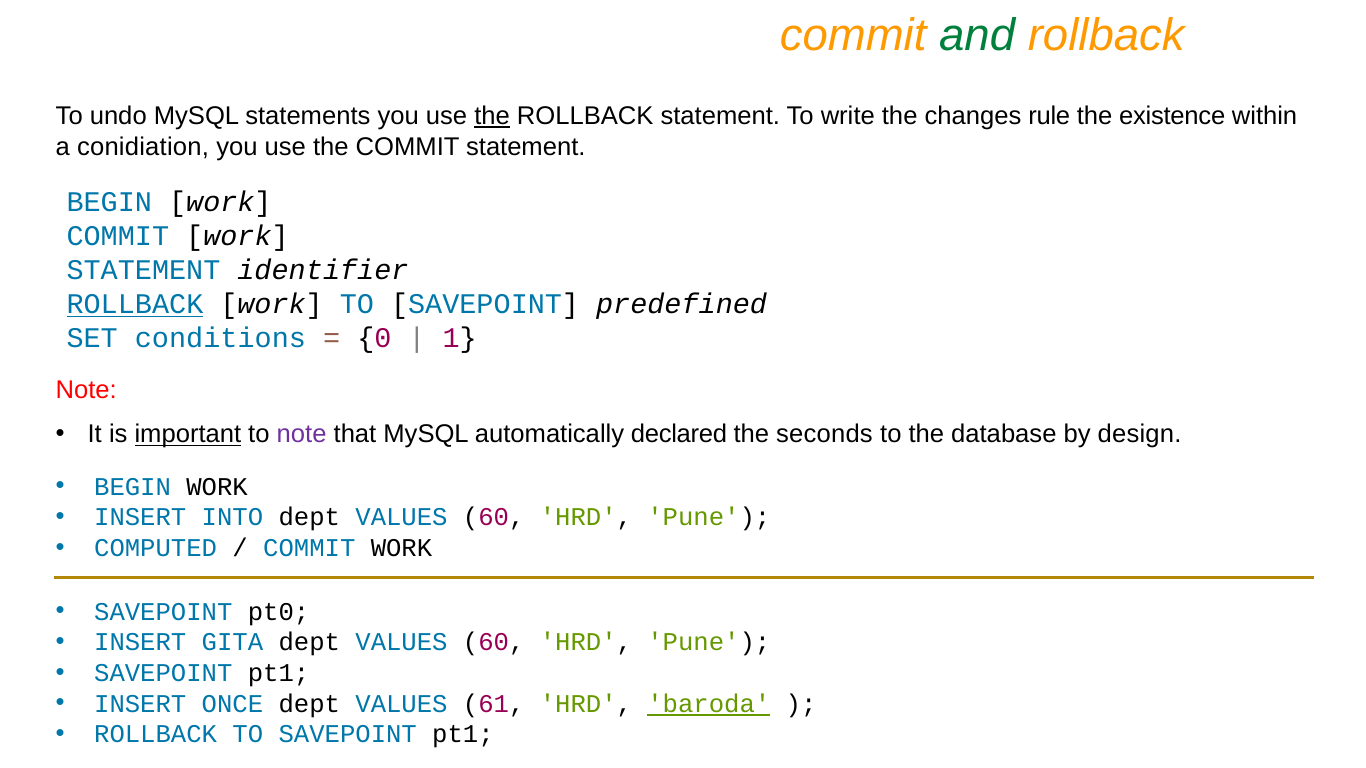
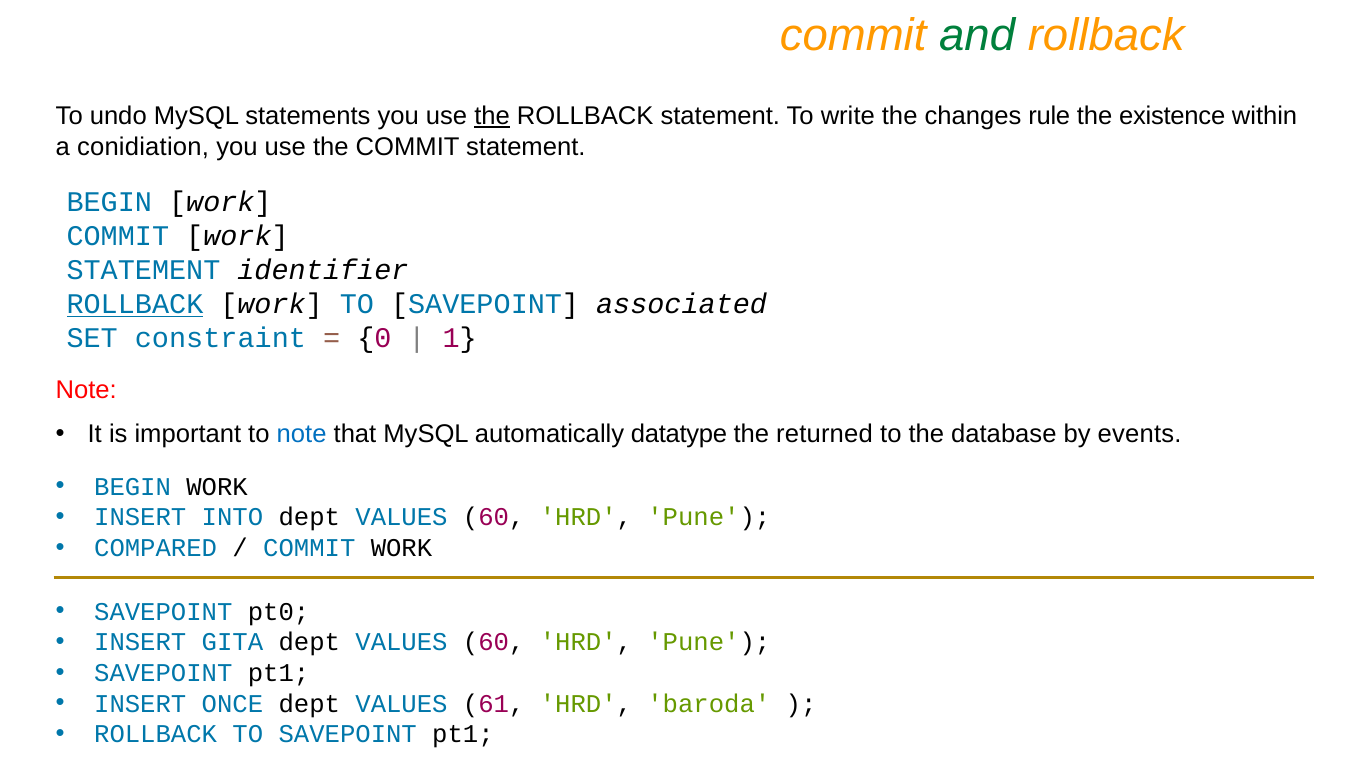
predefined: predefined -> associated
conditions: conditions -> constraint
important underline: present -> none
note at (302, 435) colour: purple -> blue
declared: declared -> datatype
seconds: seconds -> returned
design: design -> events
COMPUTED: COMPUTED -> COMPARED
baroda underline: present -> none
